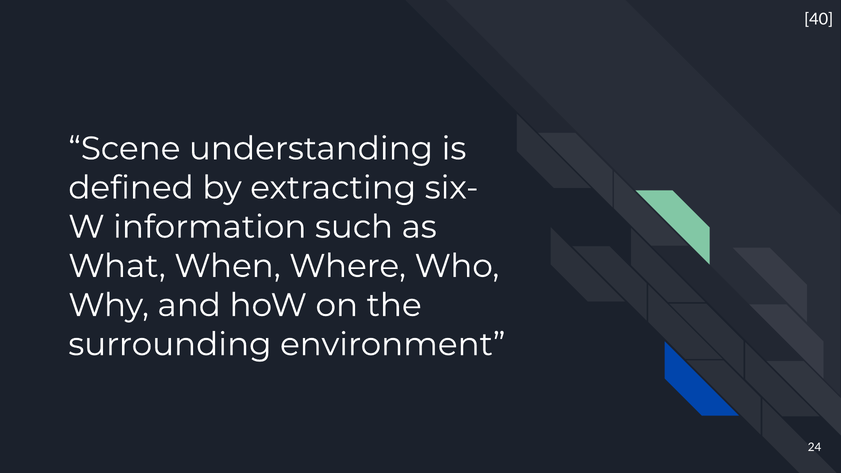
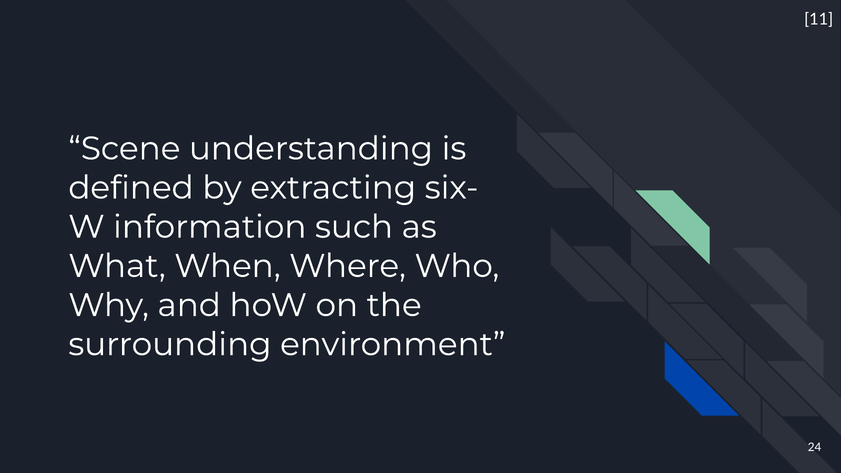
40: 40 -> 11
